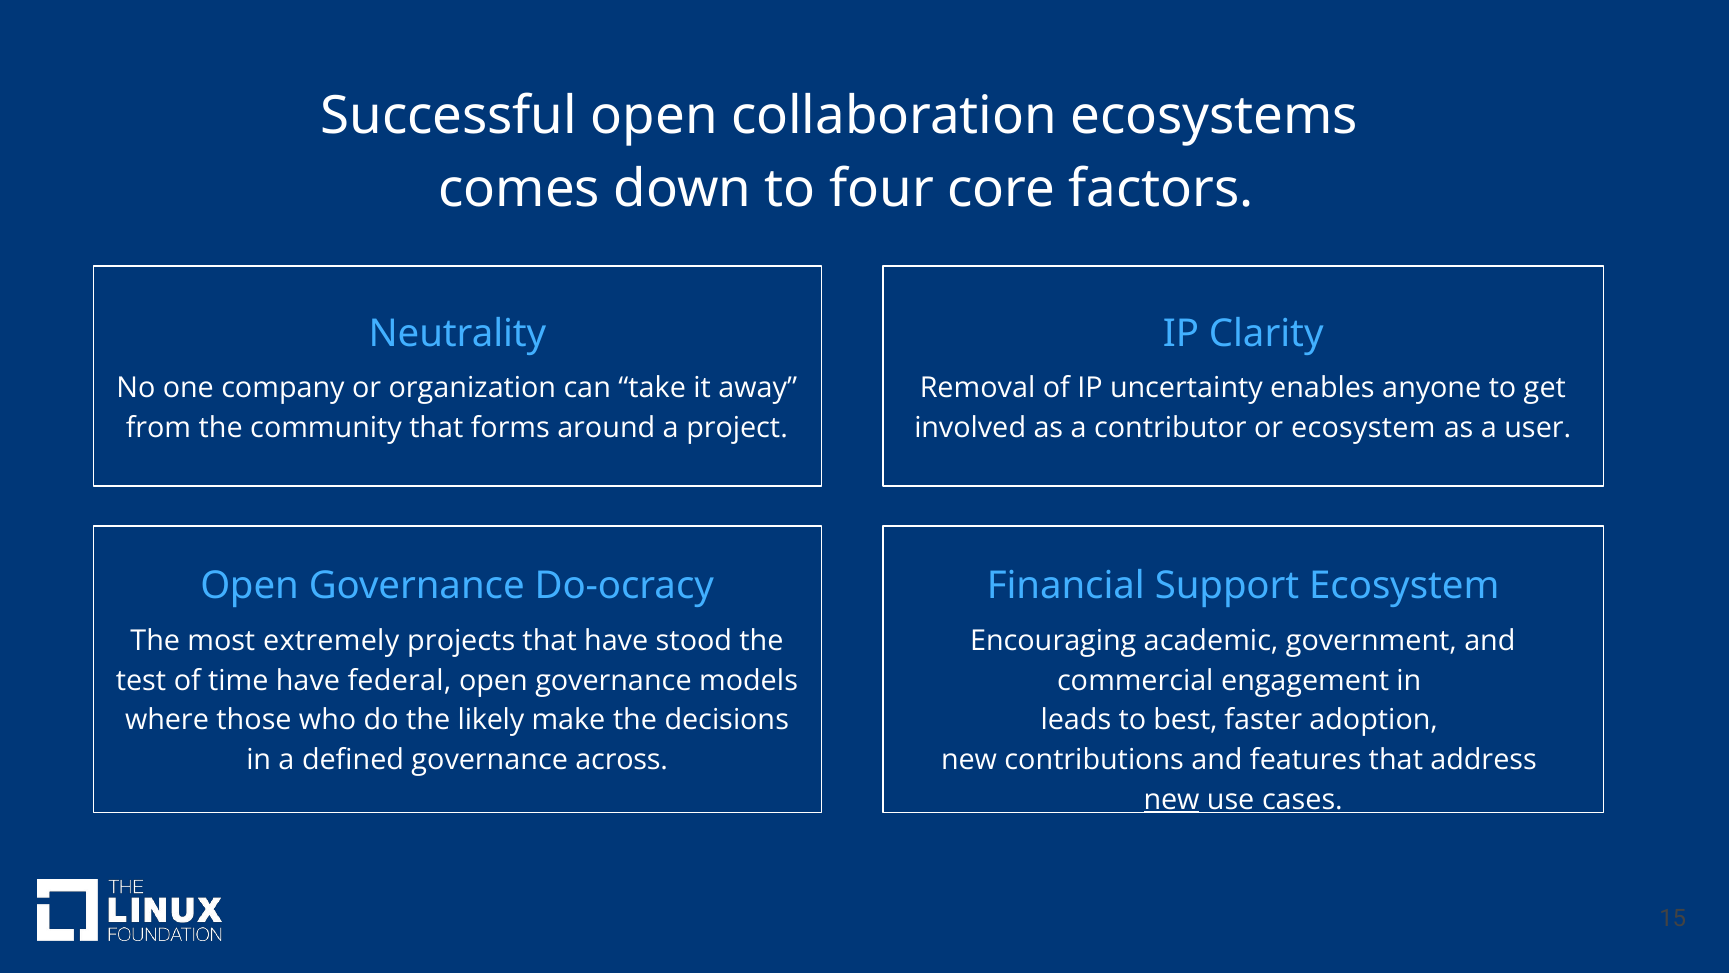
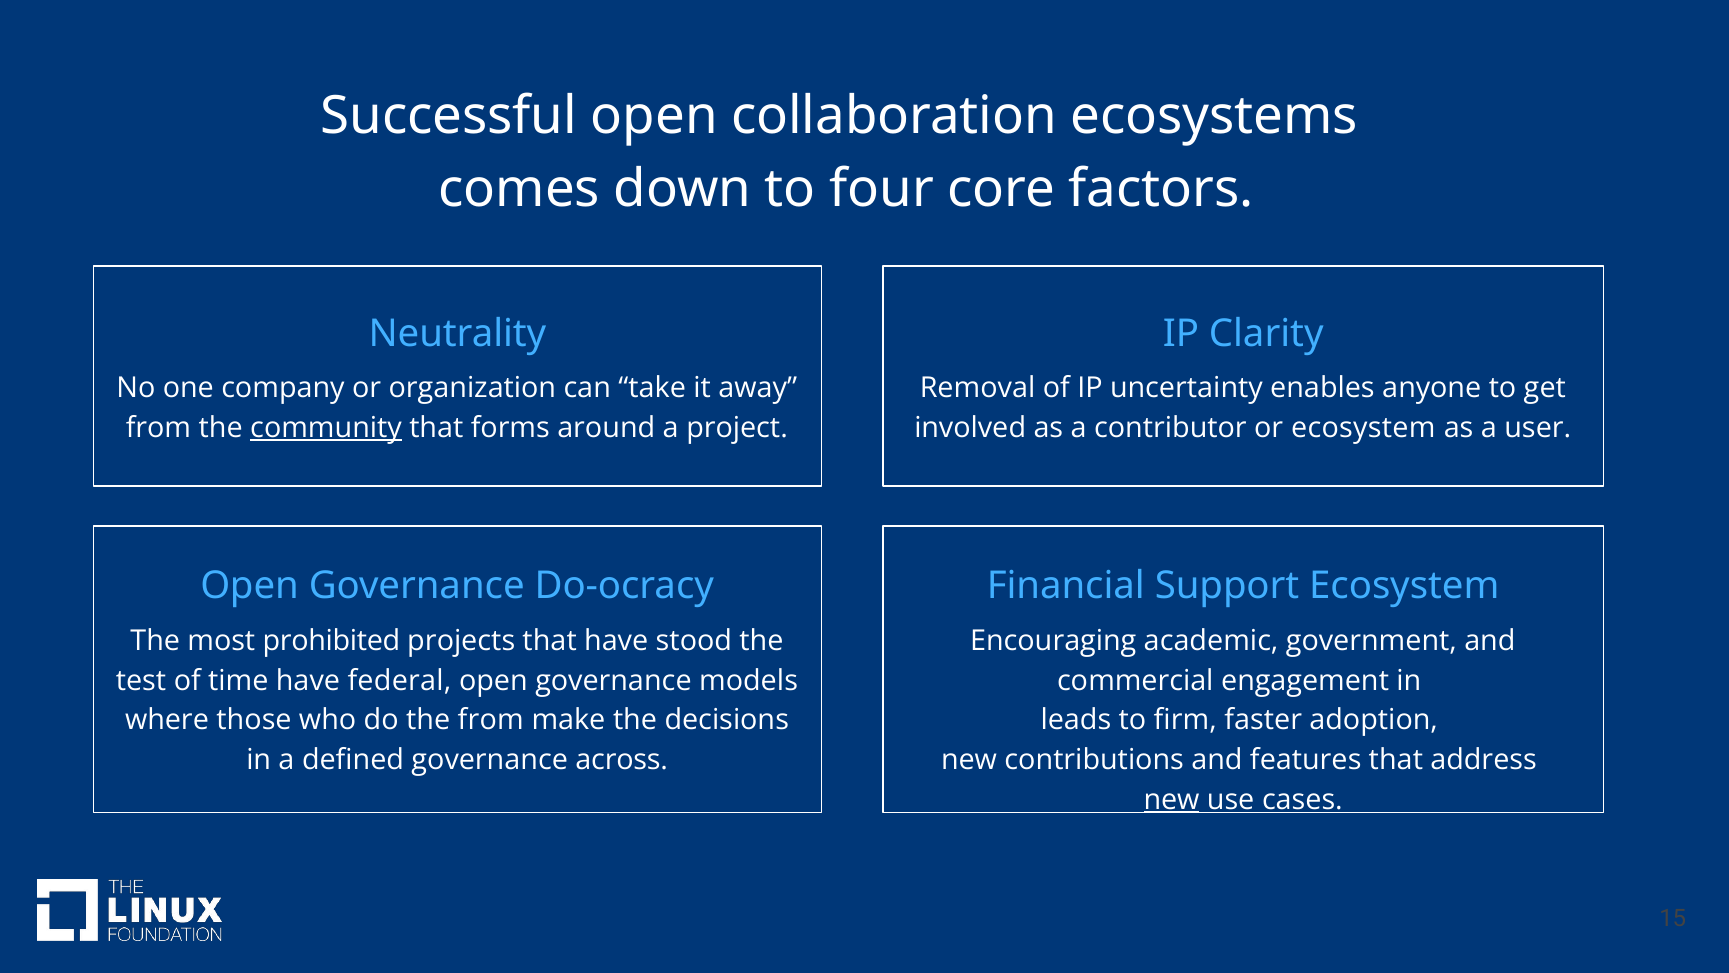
community underline: none -> present
extremely: extremely -> prohibited
the likely: likely -> from
best: best -> firm
